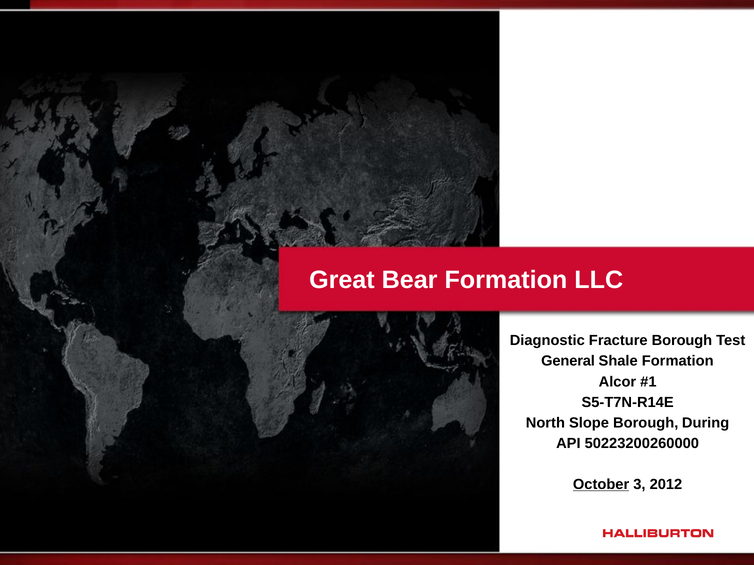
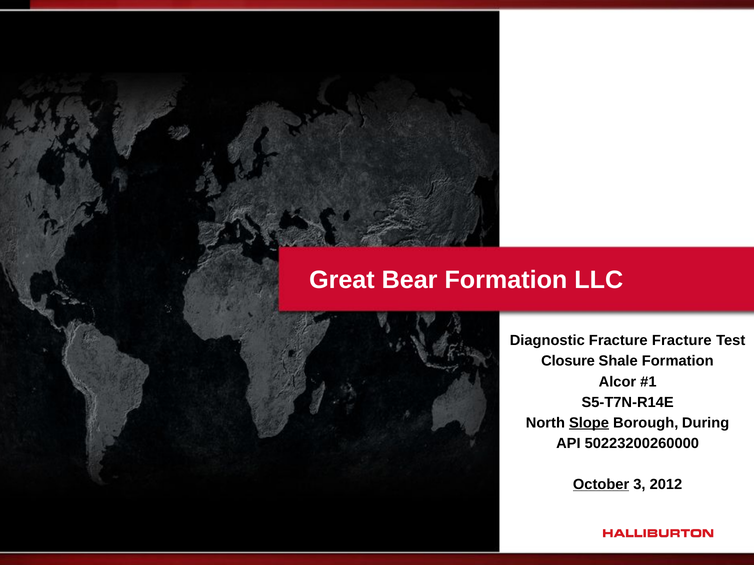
Fracture Borough: Borough -> Fracture
General: General -> Closure
Slope underline: none -> present
